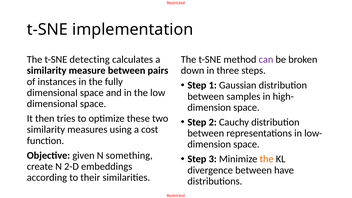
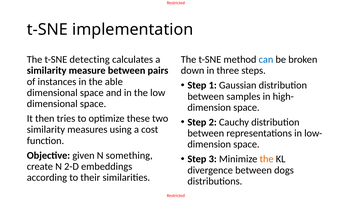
can colour: purple -> blue
fully: fully -> able
have: have -> dogs
